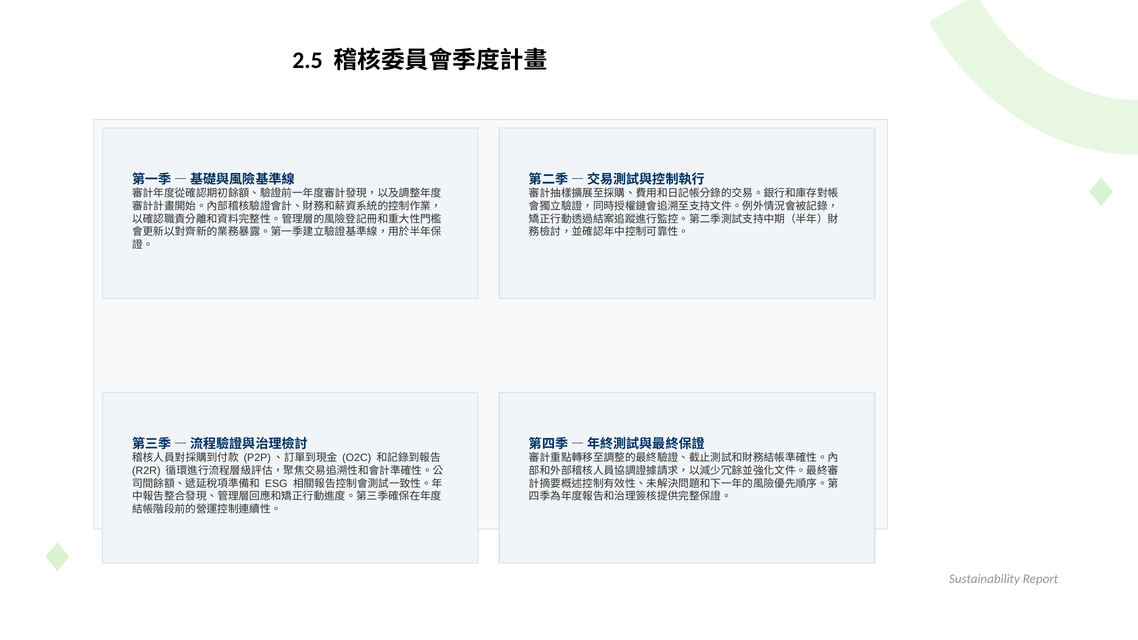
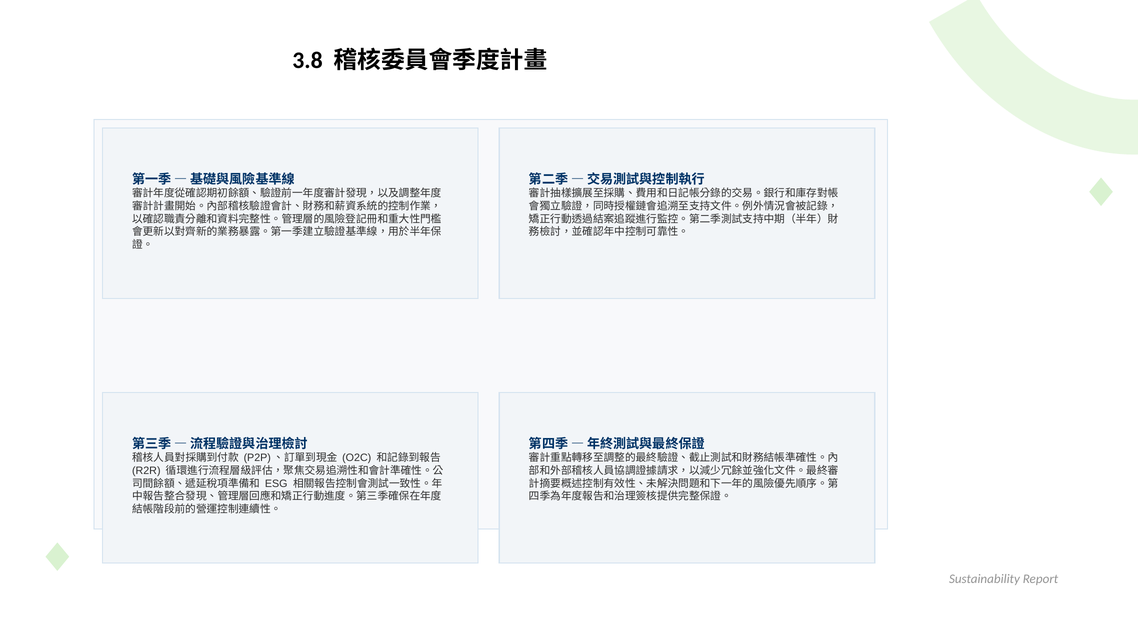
2.5: 2.5 -> 3.8
